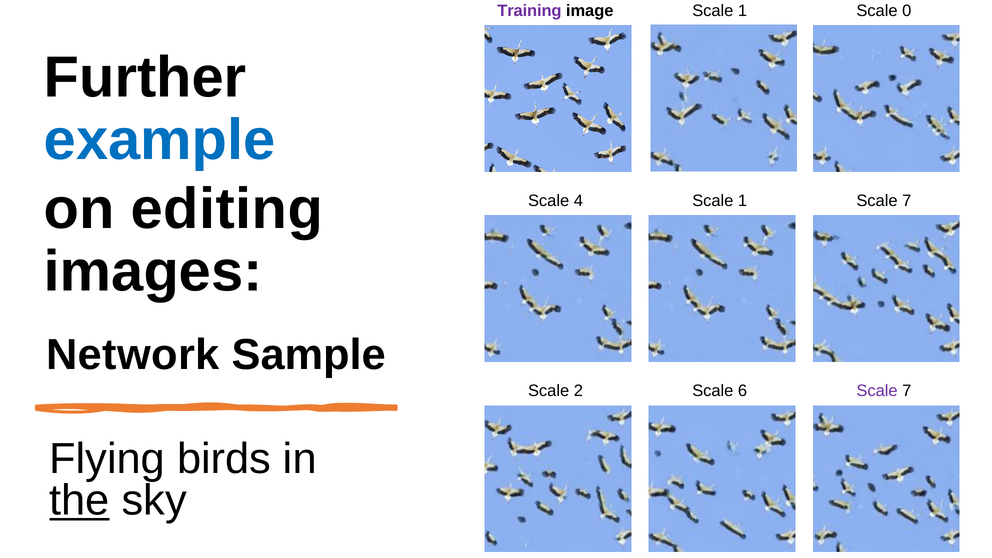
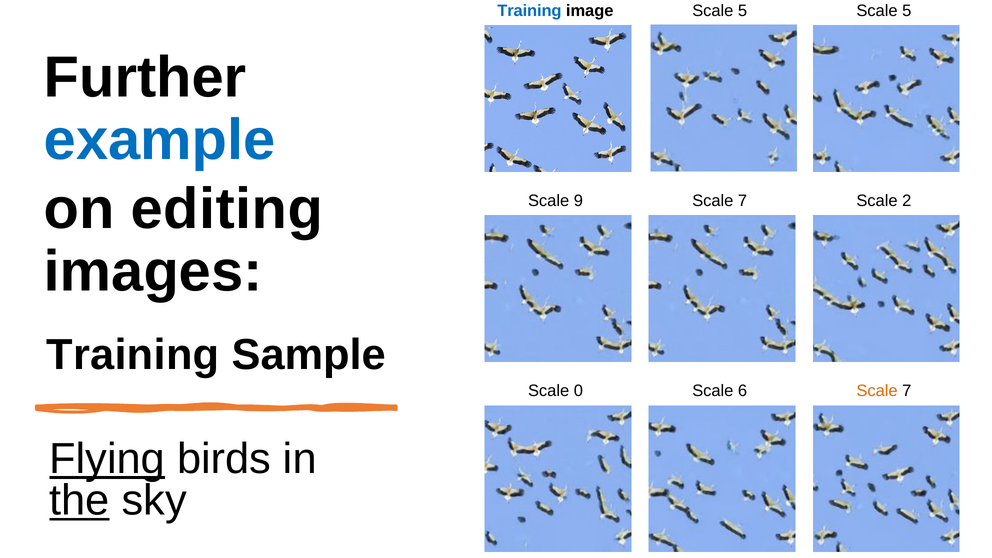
Training at (529, 11) colour: purple -> blue
image Scale 1: 1 -> 5
0 at (907, 11): 0 -> 5
4: 4 -> 9
1 at (743, 201): 1 -> 7
7 at (907, 201): 7 -> 2
Network at (133, 355): Network -> Training
2: 2 -> 0
Scale at (877, 391) colour: purple -> orange
Flying underline: none -> present
